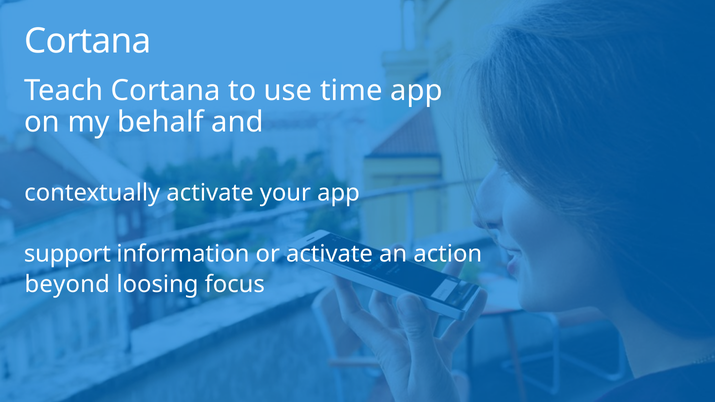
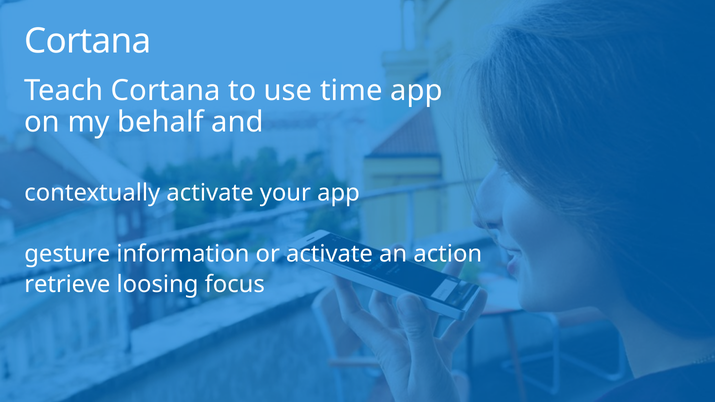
support: support -> gesture
beyond: beyond -> retrieve
